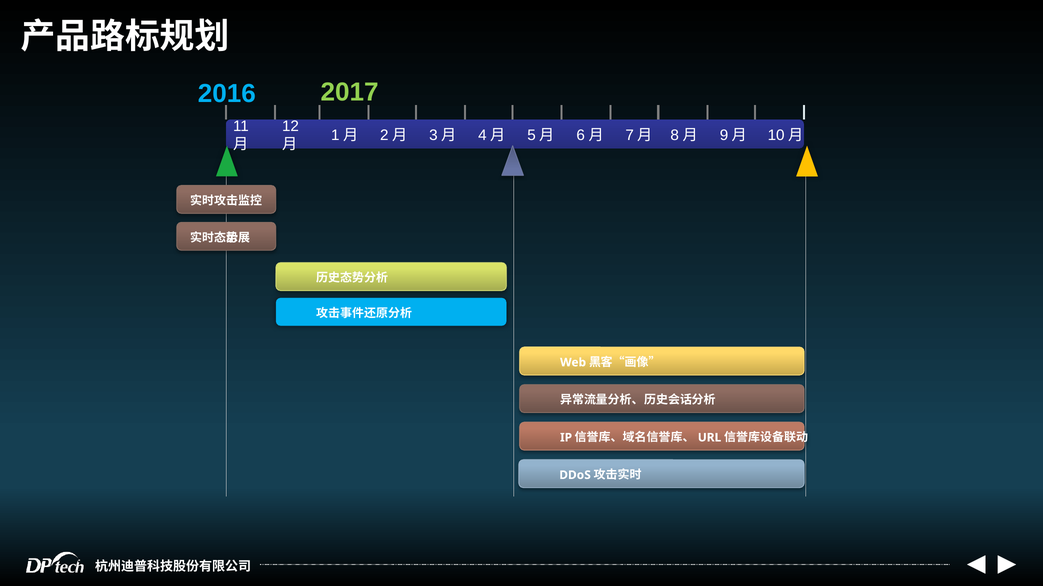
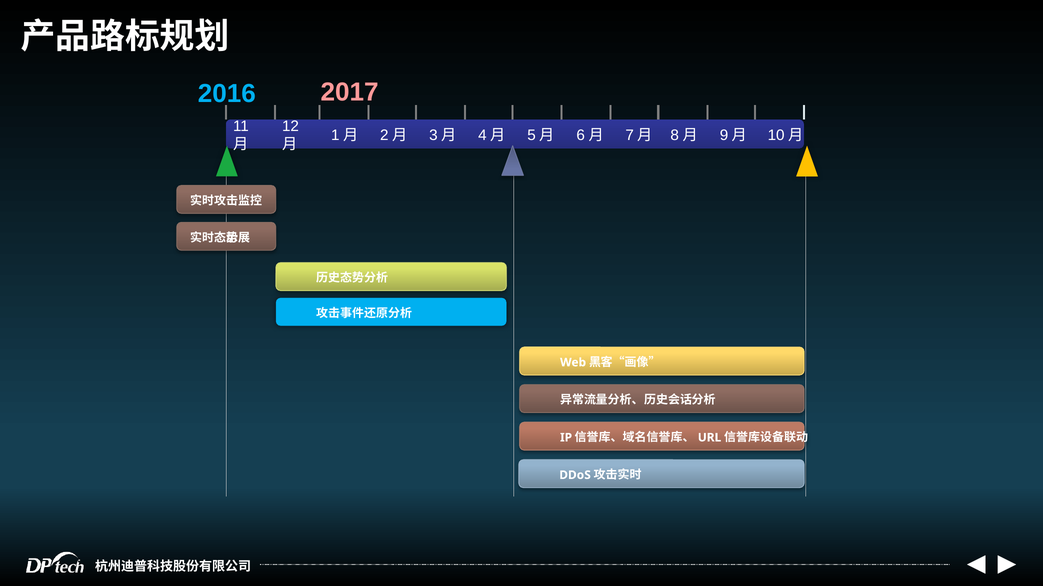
2017 colour: light green -> pink
